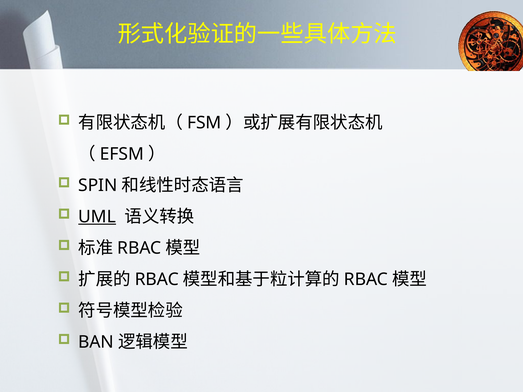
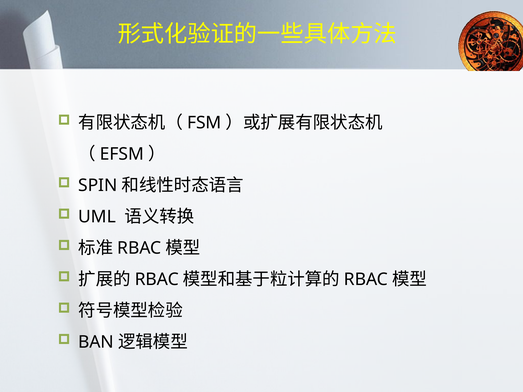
UML underline: present -> none
